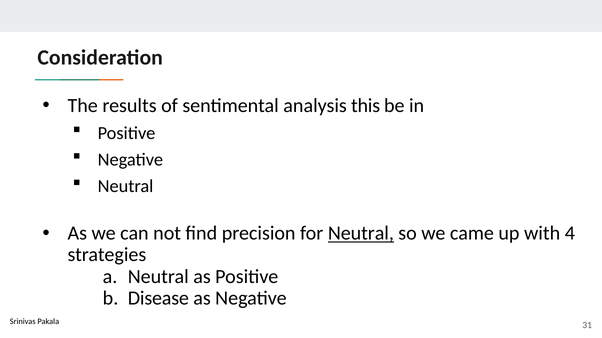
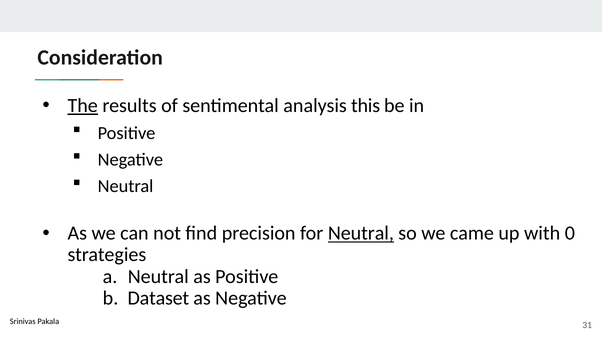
The underline: none -> present
4: 4 -> 0
Disease: Disease -> Dataset
